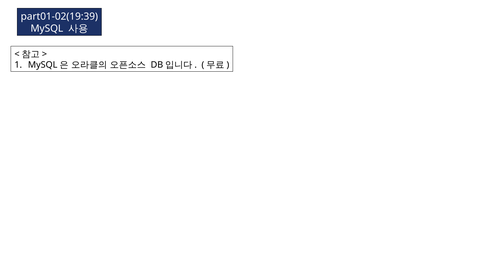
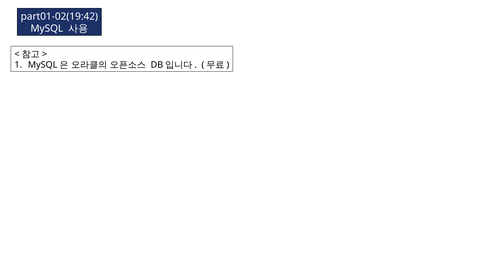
part01-02(19:39: part01-02(19:39 -> part01-02(19:42
